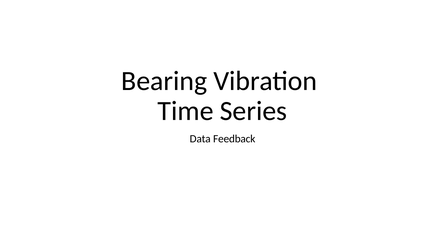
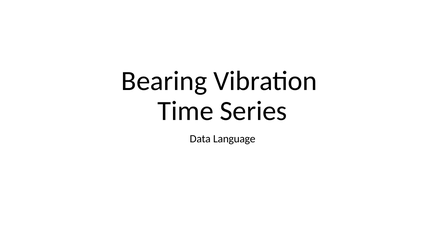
Feedback: Feedback -> Language
